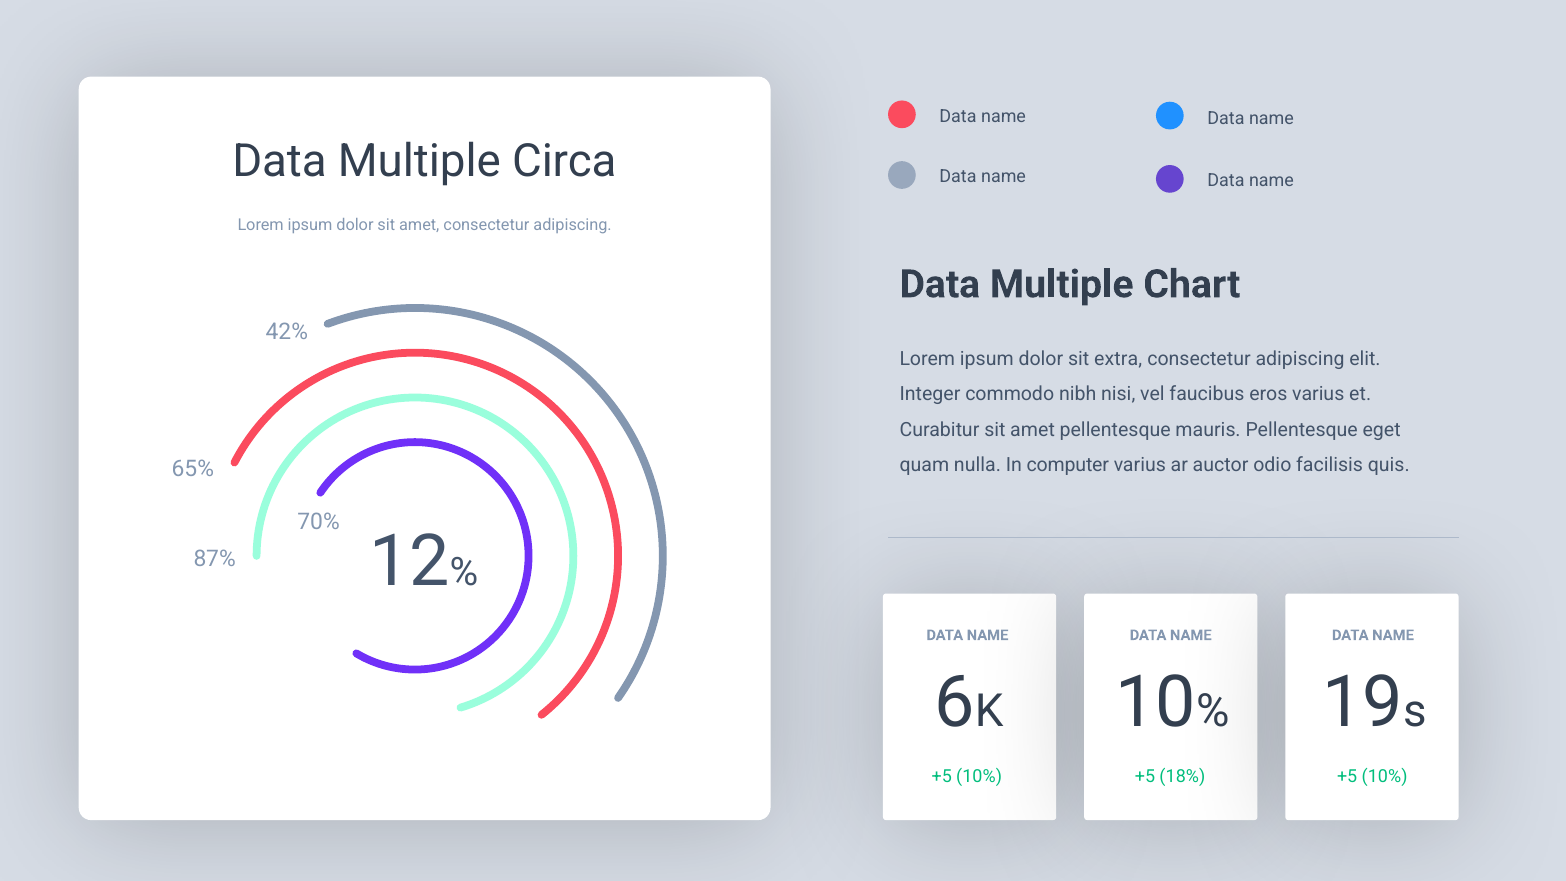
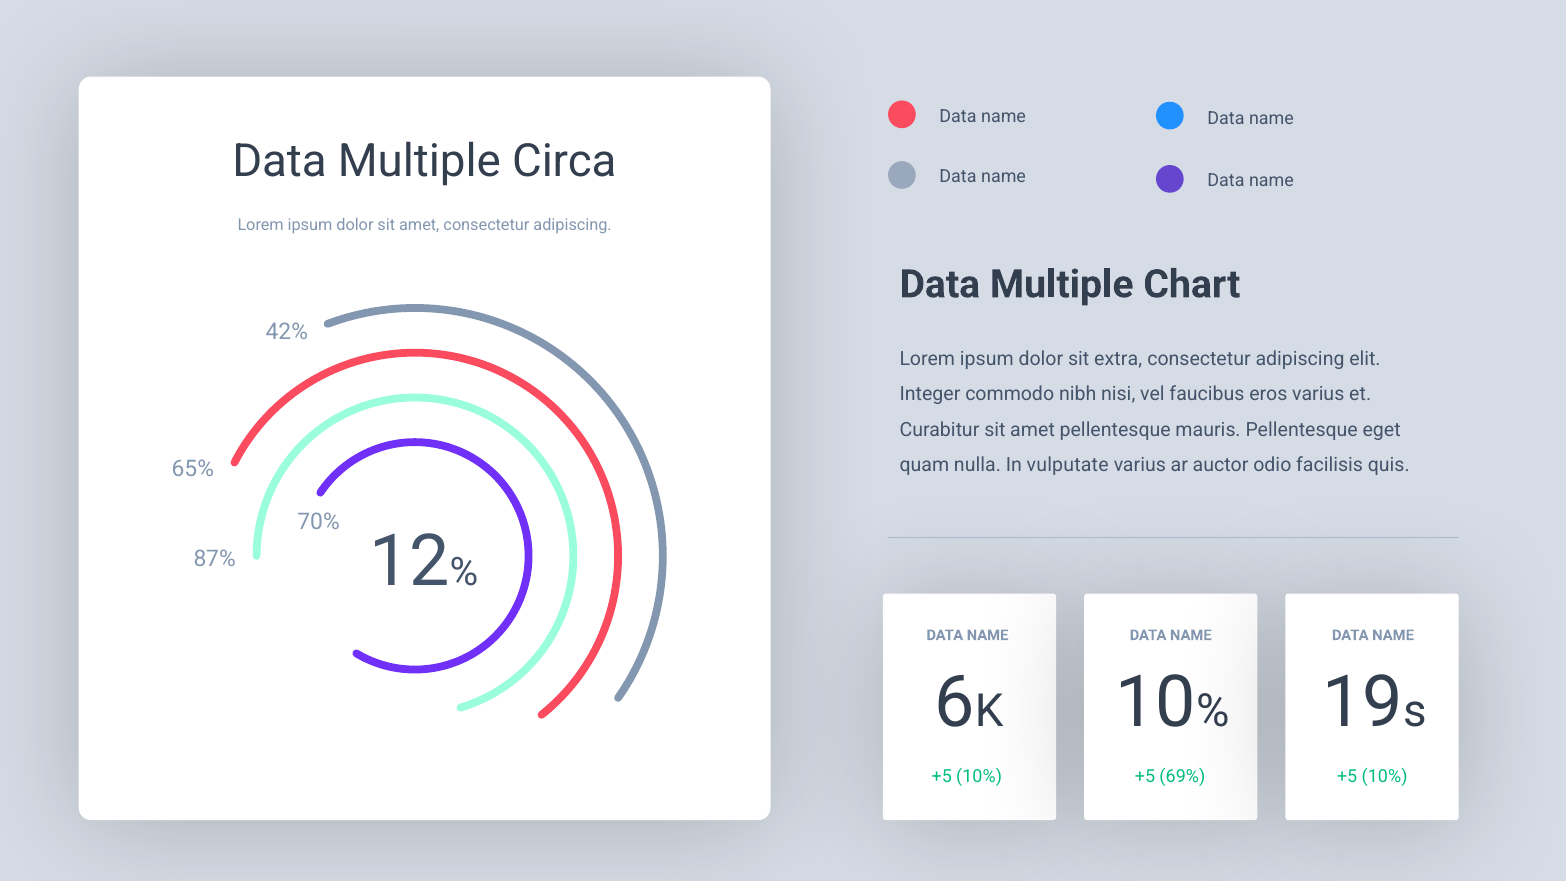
computer: computer -> vulputate
18%: 18% -> 69%
